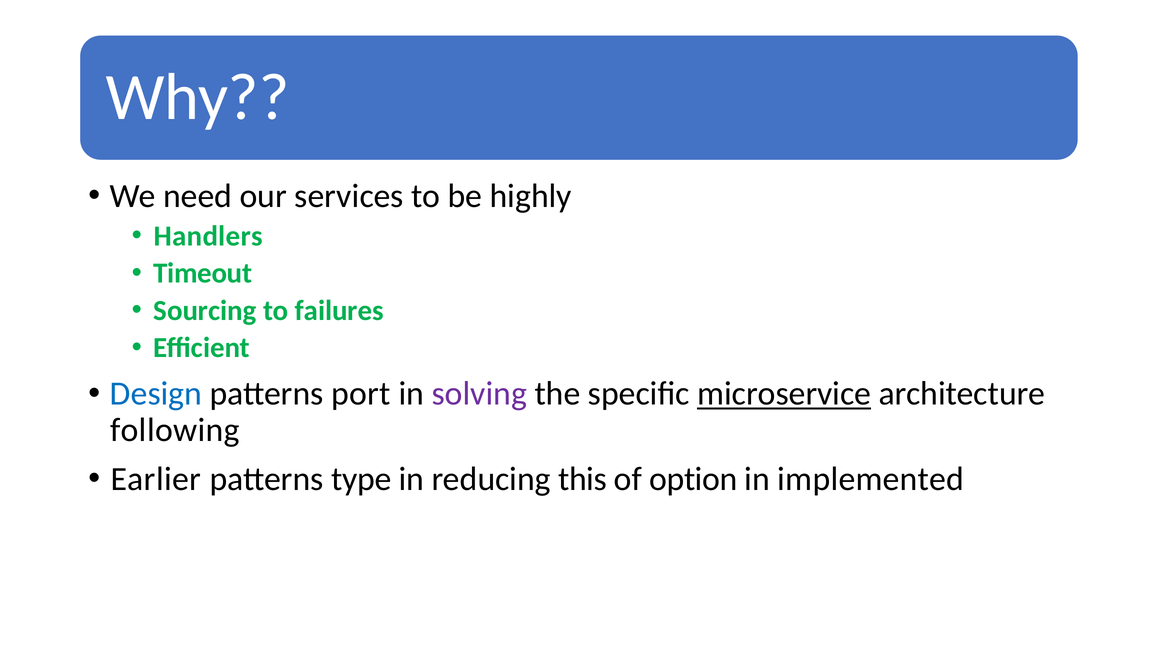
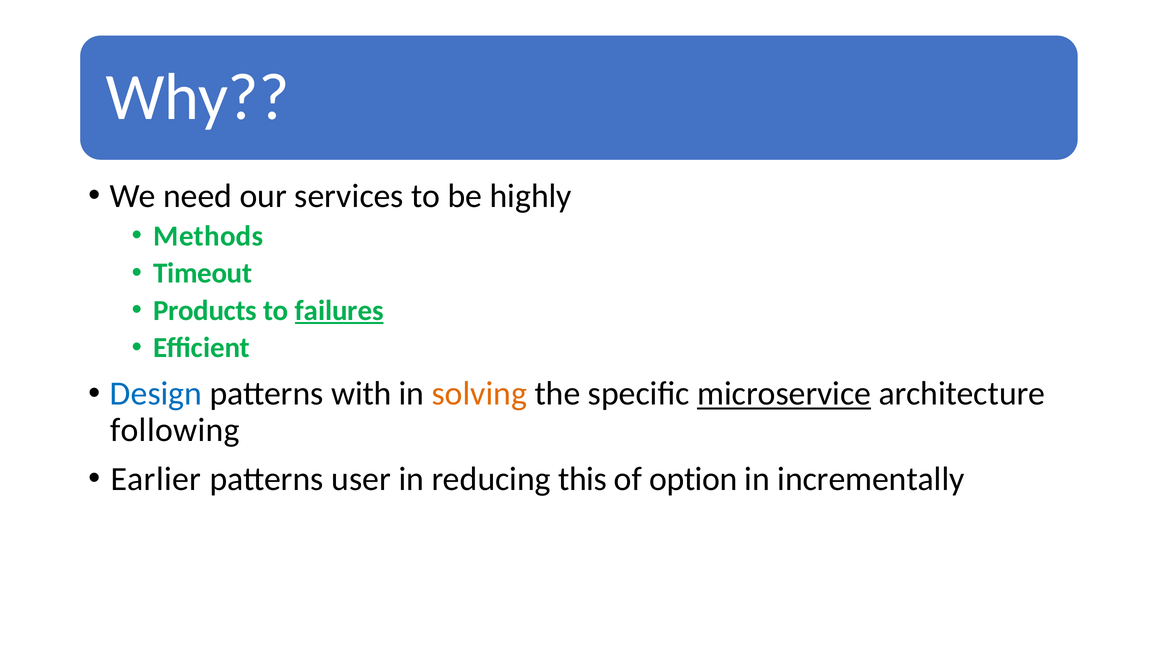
Handlers: Handlers -> Methods
Sourcing: Sourcing -> Products
failures underline: none -> present
port: port -> with
solving colour: purple -> orange
type: type -> user
implemented: implemented -> incrementally
